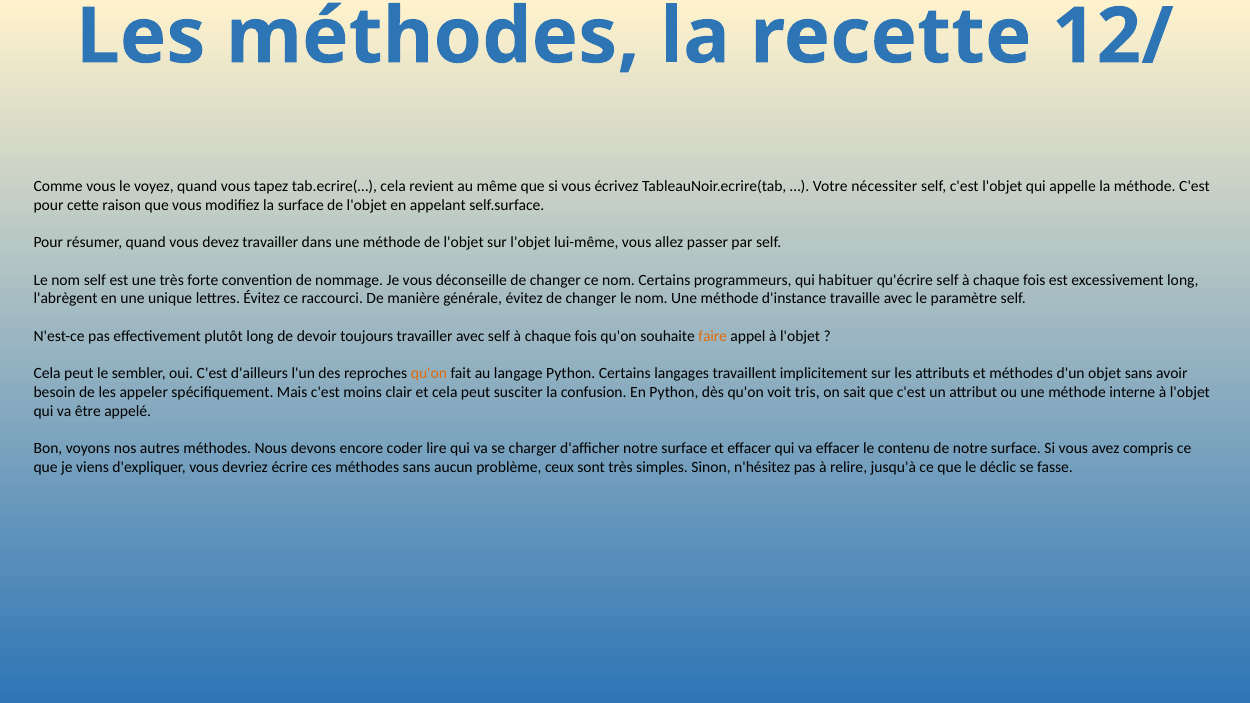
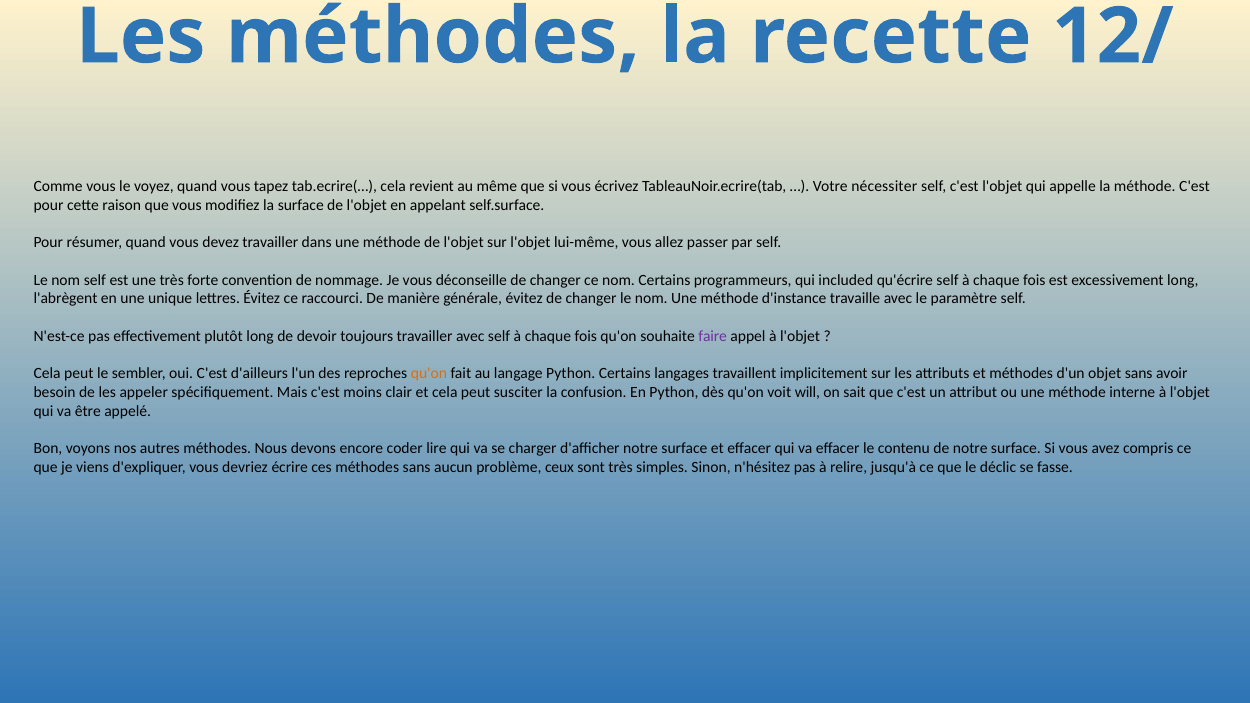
habituer: habituer -> included
faire colour: orange -> purple
tris: tris -> will
